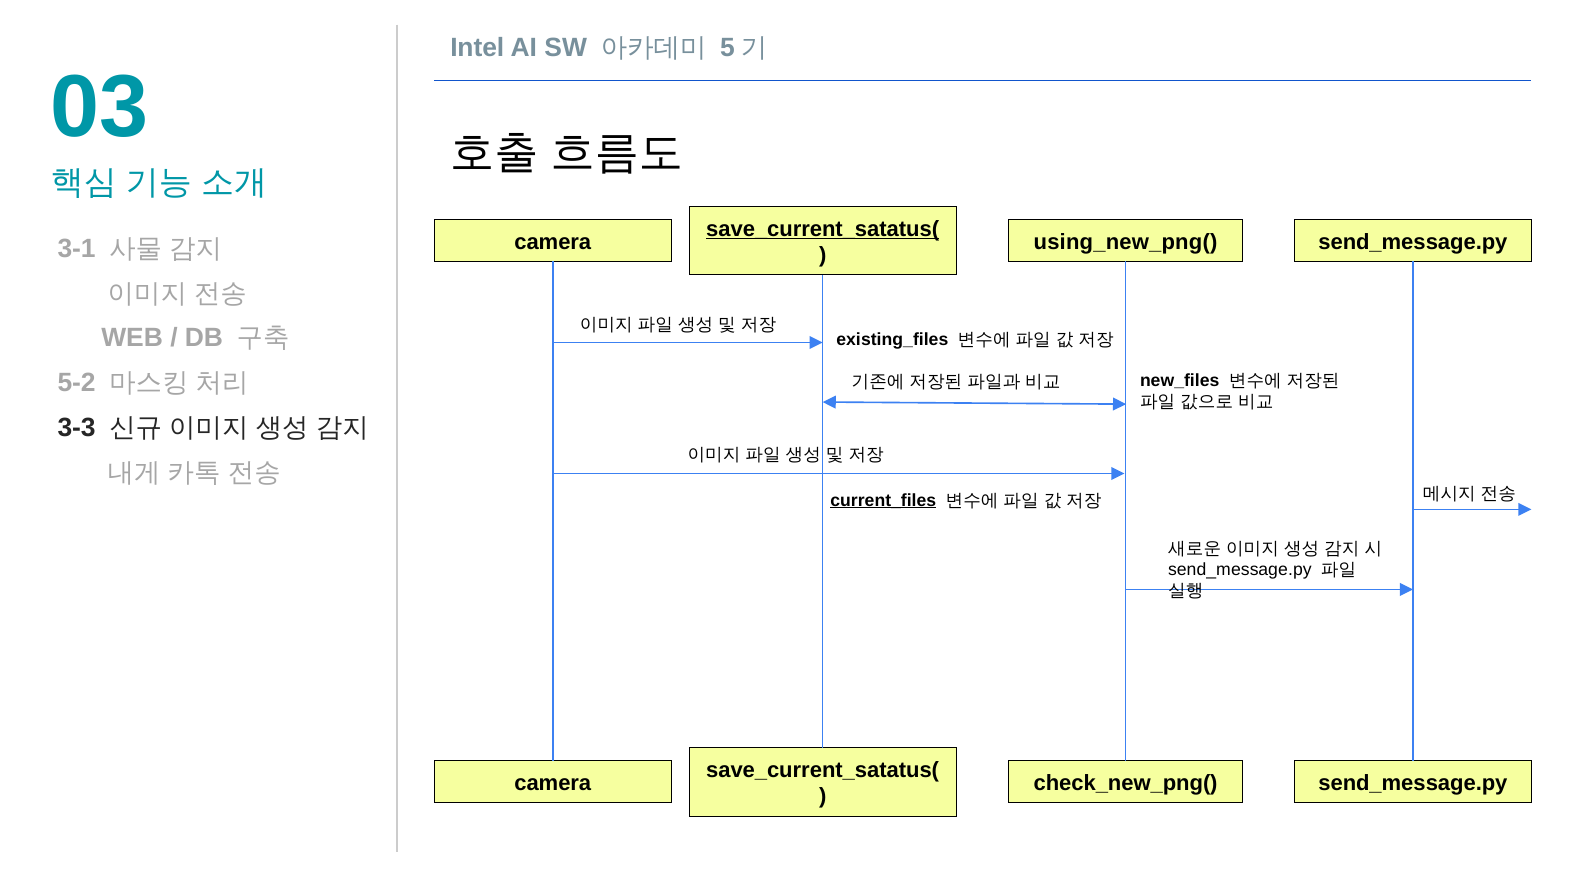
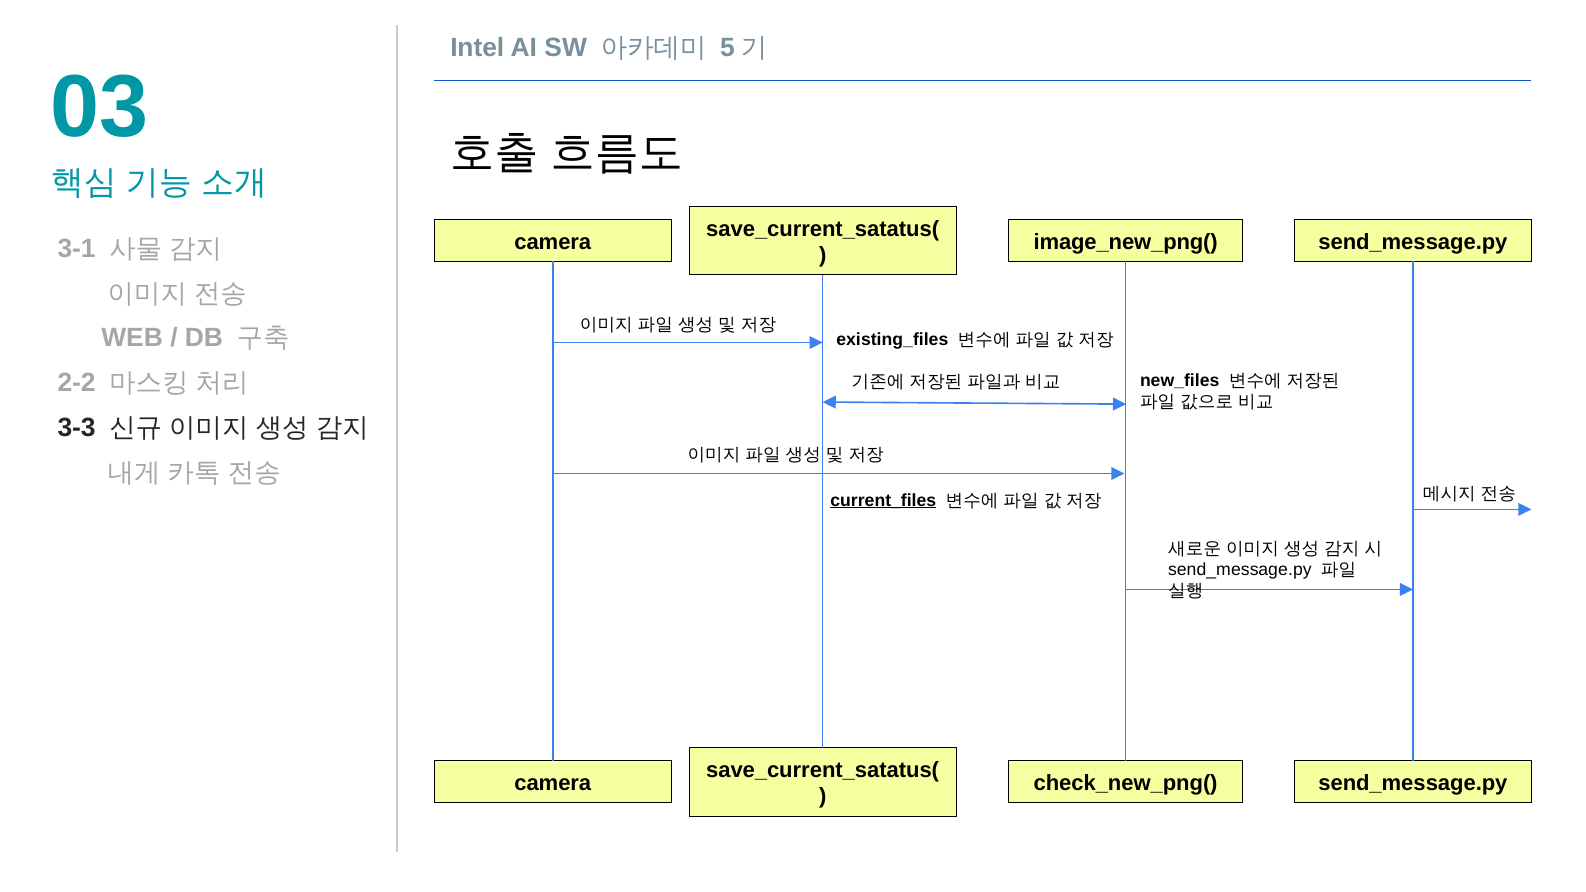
save_current_satatus( at (823, 229) underline: present -> none
using_new_png(: using_new_png( -> image_new_png(
5-2: 5-2 -> 2-2
